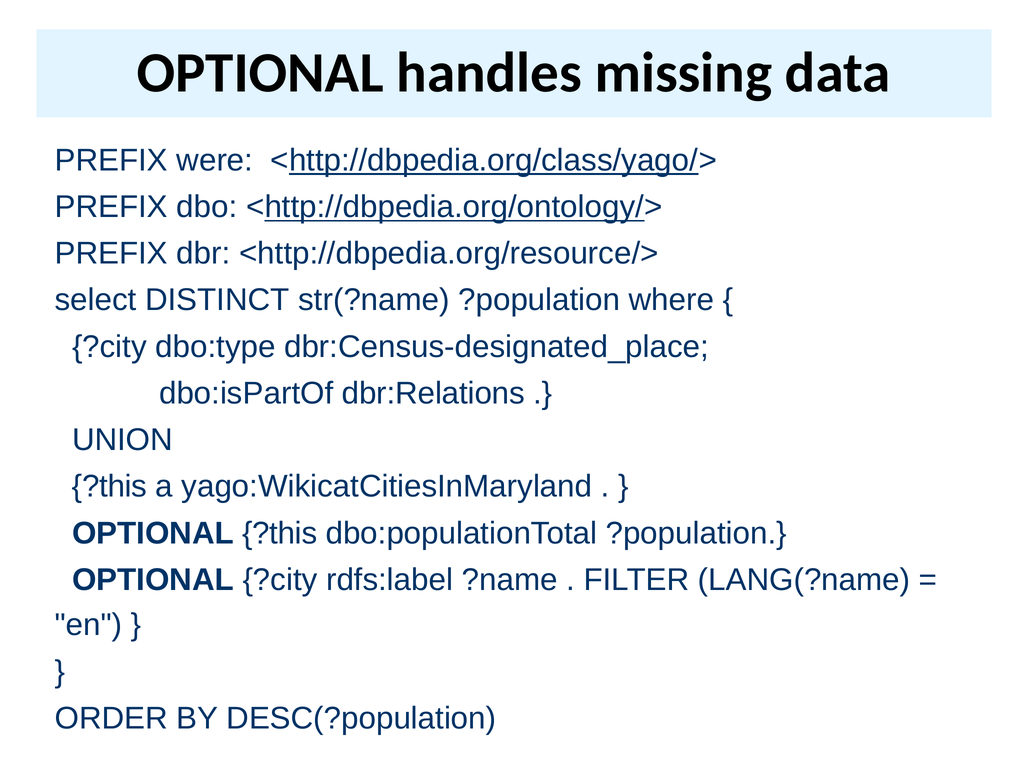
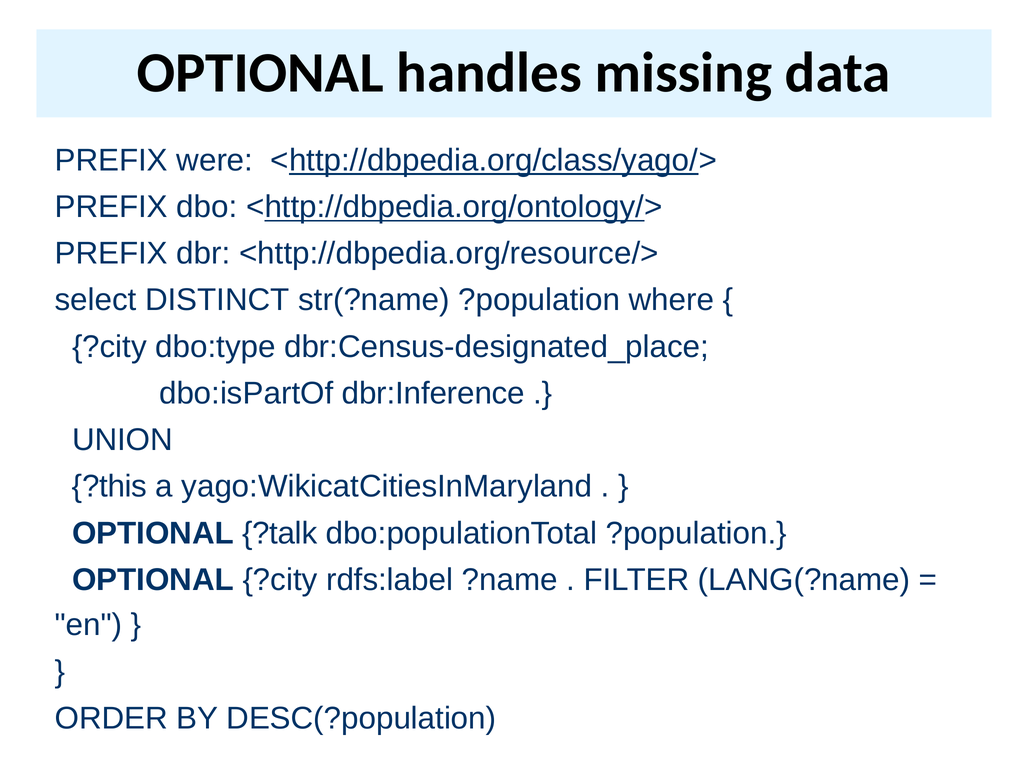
dbr:Relations: dbr:Relations -> dbr:Inference
OPTIONAL ?this: ?this -> ?talk
